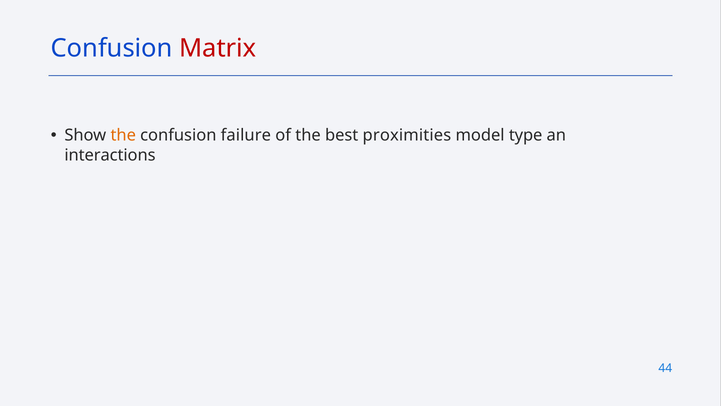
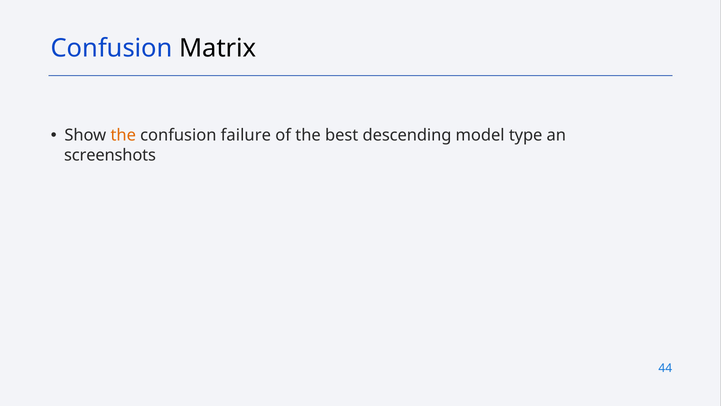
Matrix colour: red -> black
proximities: proximities -> descending
interactions: interactions -> screenshots
